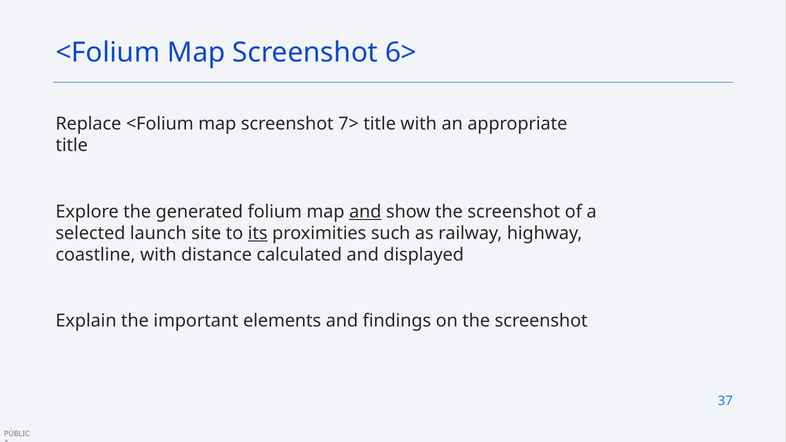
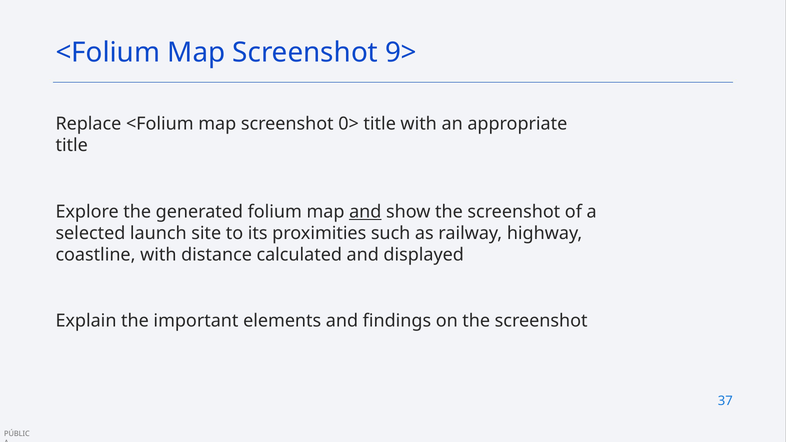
6>: 6> -> 9>
7>: 7> -> 0>
its underline: present -> none
